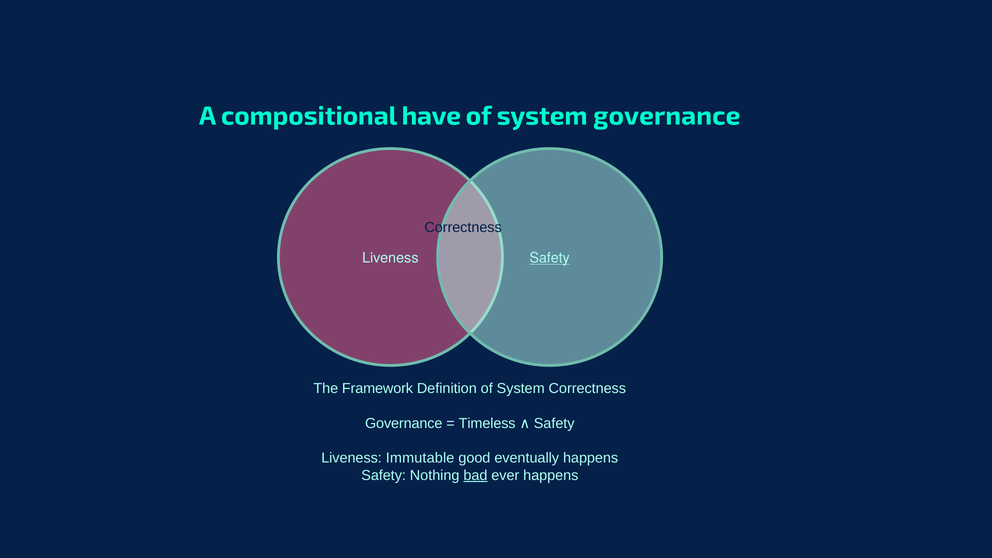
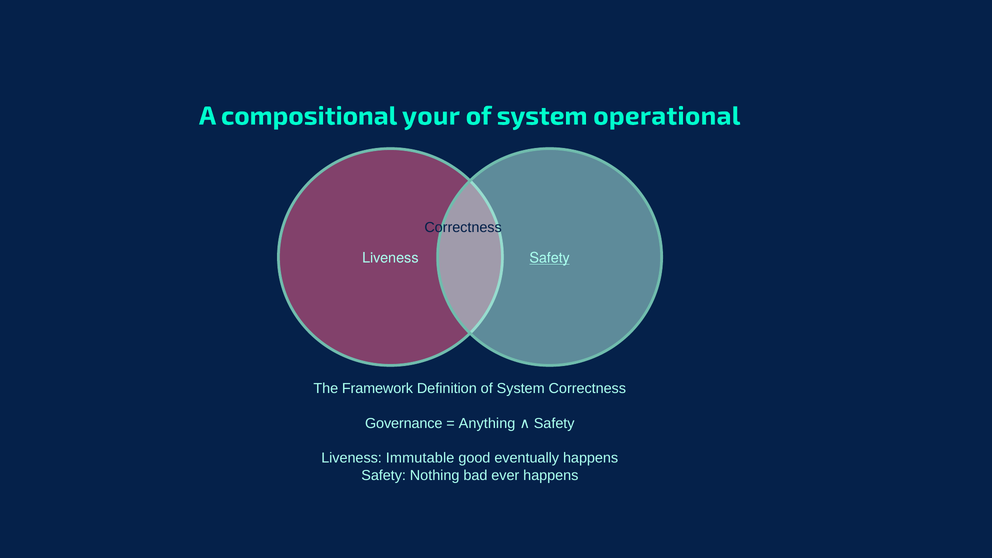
have: have -> your
system governance: governance -> operational
Timeless: Timeless -> Anything
bad underline: present -> none
